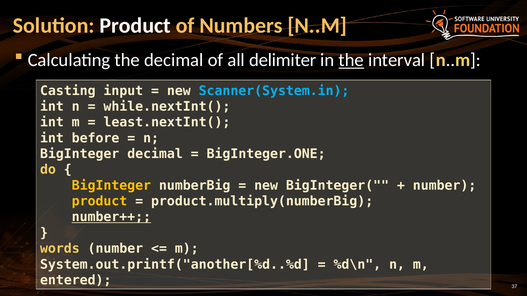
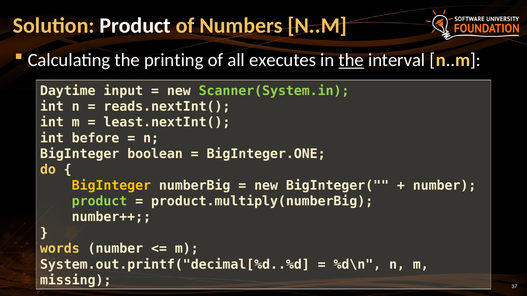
the decimal: decimal -> printing
delimiter: delimiter -> executes
Casting: Casting -> Daytime
Scanner(System.in colour: light blue -> light green
while.nextInt(: while.nextInt( -> reads.nextInt(
BigInteger decimal: decimal -> boolean
product at (99, 202) colour: yellow -> light green
number++ underline: present -> none
System.out.printf("another[%d..%d: System.out.printf("another[%d..%d -> System.out.printf("decimal[%d..%d
entered: entered -> missing
